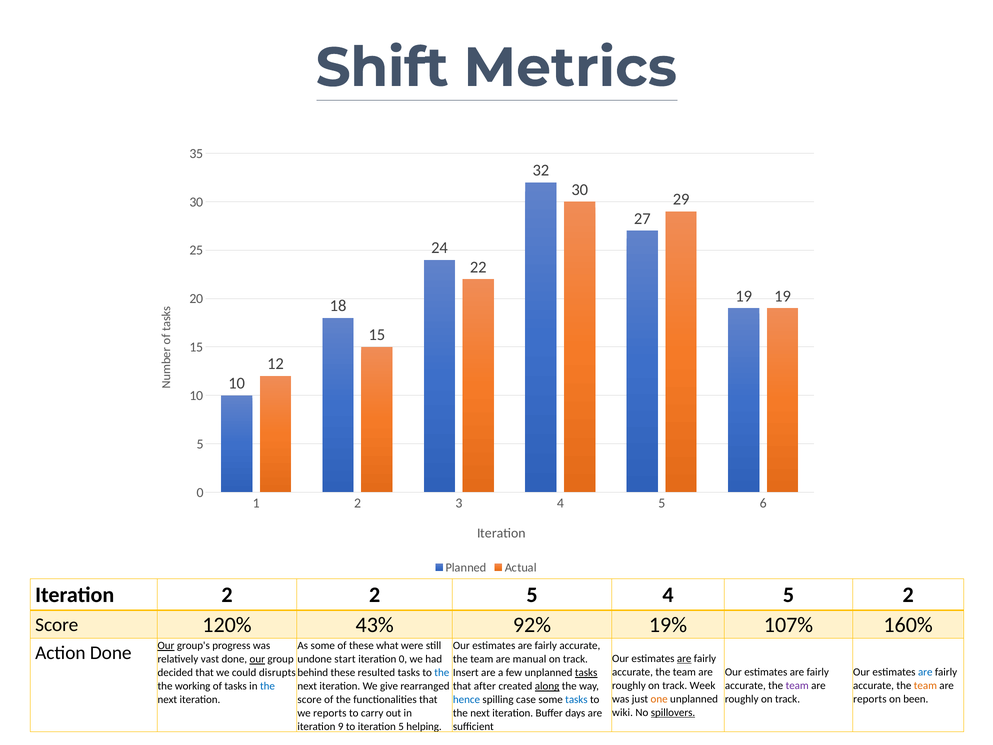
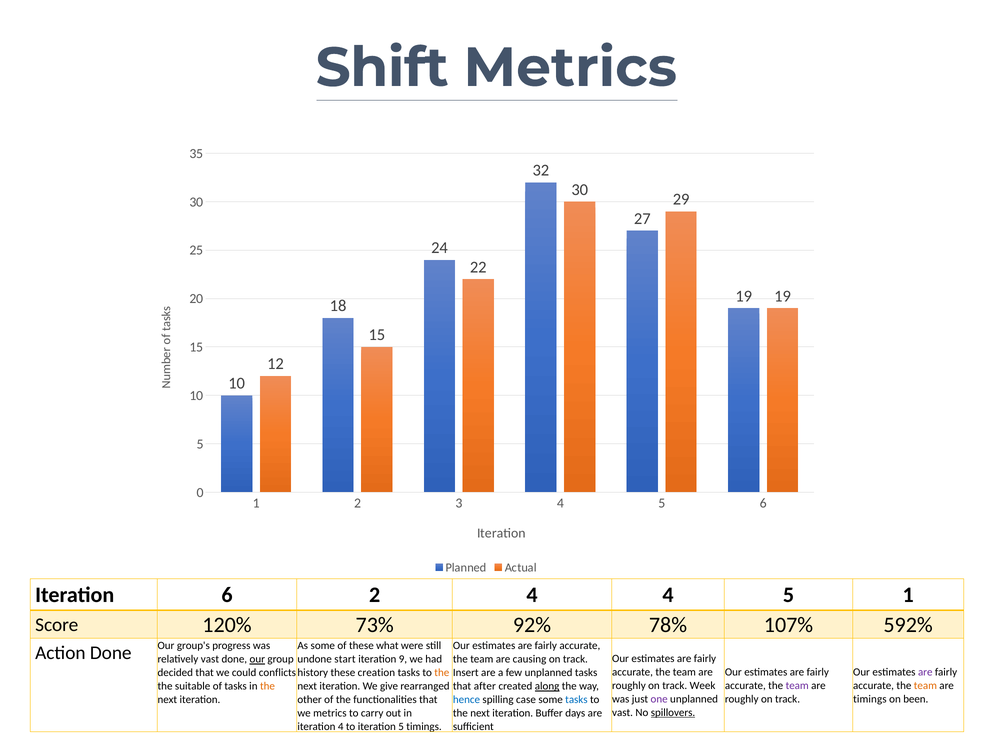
Iteration 2: 2 -> 6
2 5: 5 -> 4
5 2: 2 -> 1
43%: 43% -> 73%
19%: 19% -> 78%
160%: 160% -> 592%
Our at (166, 646) underline: present -> none
are at (684, 658) underline: present -> none
iteration 0: 0 -> 9
manual: manual -> causing
are at (925, 672) colour: blue -> purple
disrupts: disrupts -> conflicts
behind: behind -> history
resulted: resulted -> creation
the at (442, 673) colour: blue -> orange
tasks at (586, 673) underline: present -> none
working: working -> suitable
the at (267, 686) colour: blue -> orange
one colour: orange -> purple
reports at (870, 699): reports -> timings
score at (310, 700): score -> other
wiki at (623, 712): wiki -> vast
we reports: reports -> metrics
iteration 9: 9 -> 4
5 helping: helping -> timings
